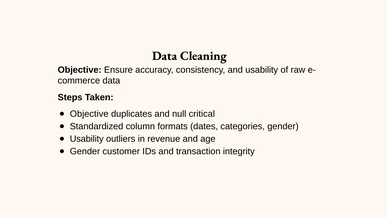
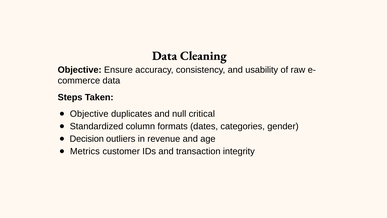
Usability at (87, 139): Usability -> Decision
Gender at (85, 151): Gender -> Metrics
